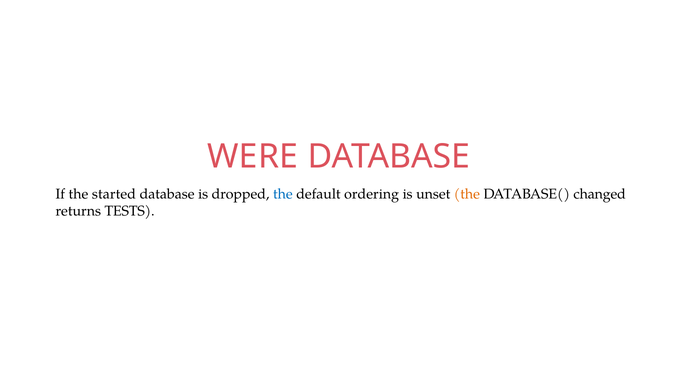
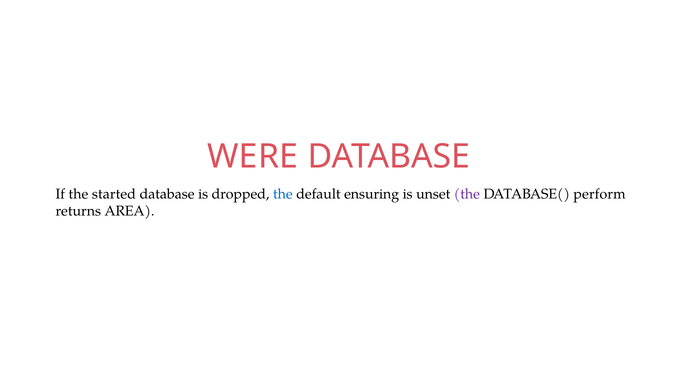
ordering: ordering -> ensuring
the at (467, 194) colour: orange -> purple
changed: changed -> perform
TESTS: TESTS -> AREA
